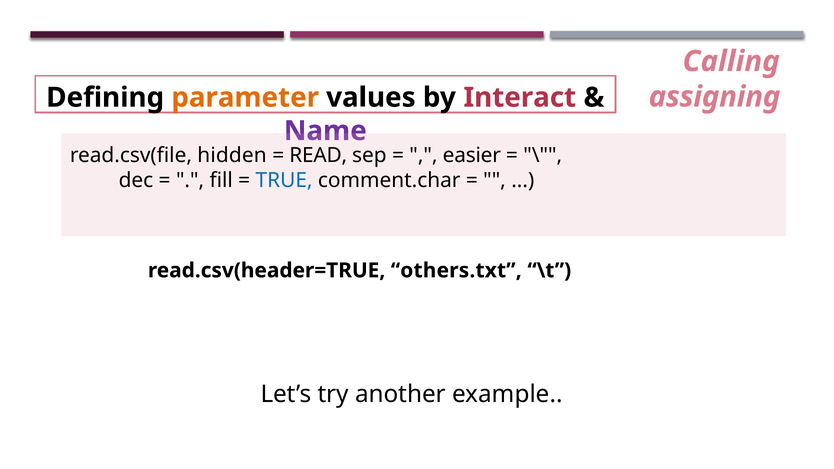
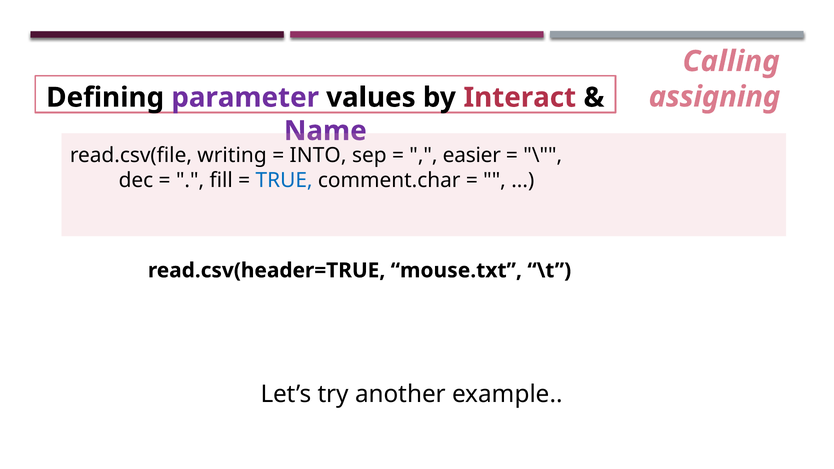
parameter colour: orange -> purple
hidden: hidden -> writing
READ: READ -> INTO
others.txt: others.txt -> mouse.txt
